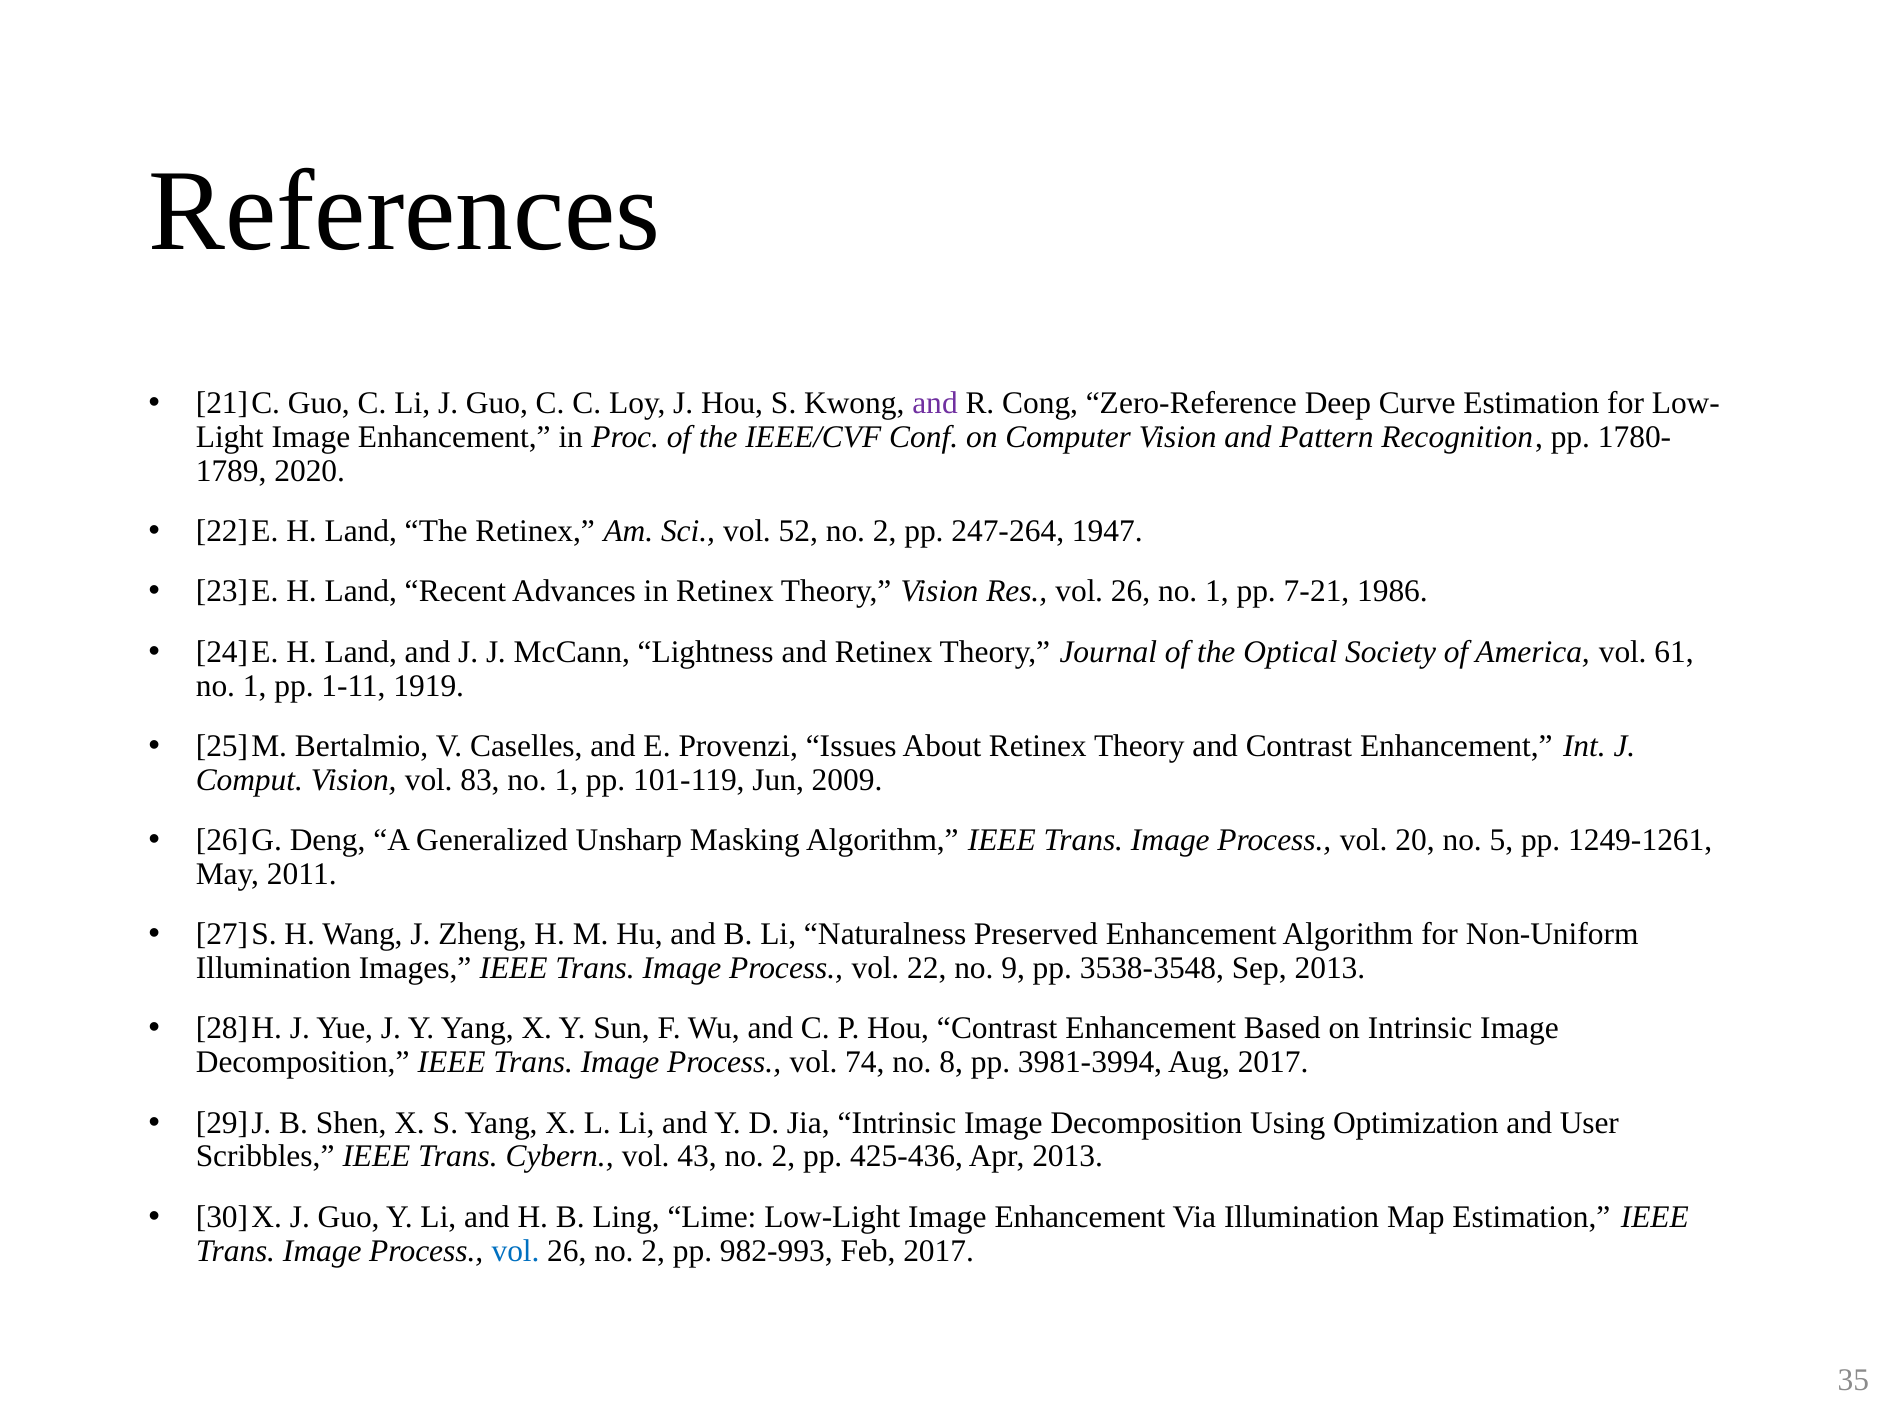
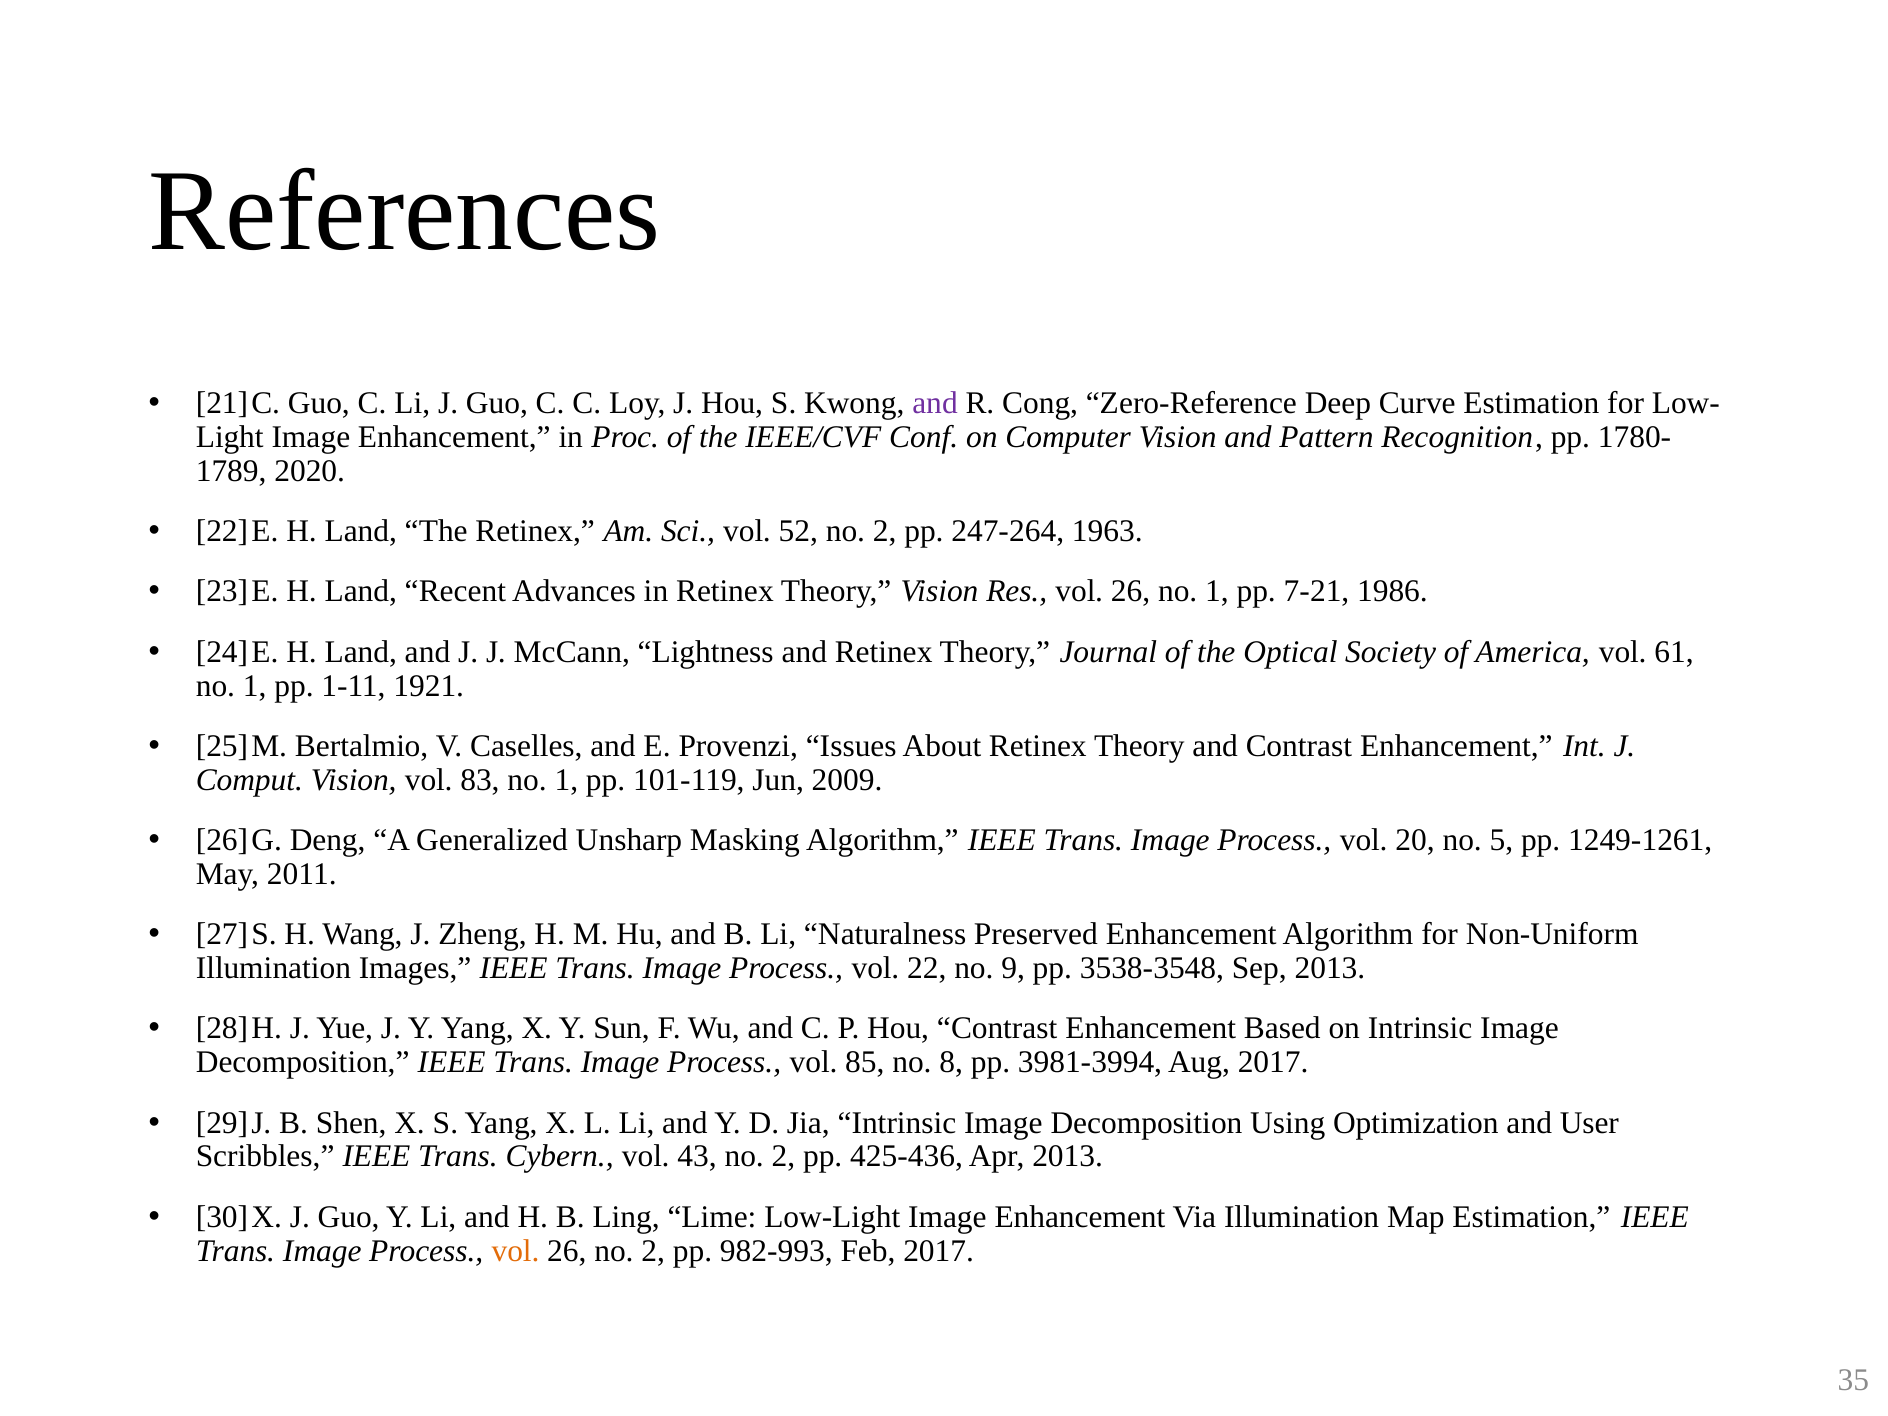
1947: 1947 -> 1963
1919: 1919 -> 1921
74: 74 -> 85
vol at (516, 1251) colour: blue -> orange
